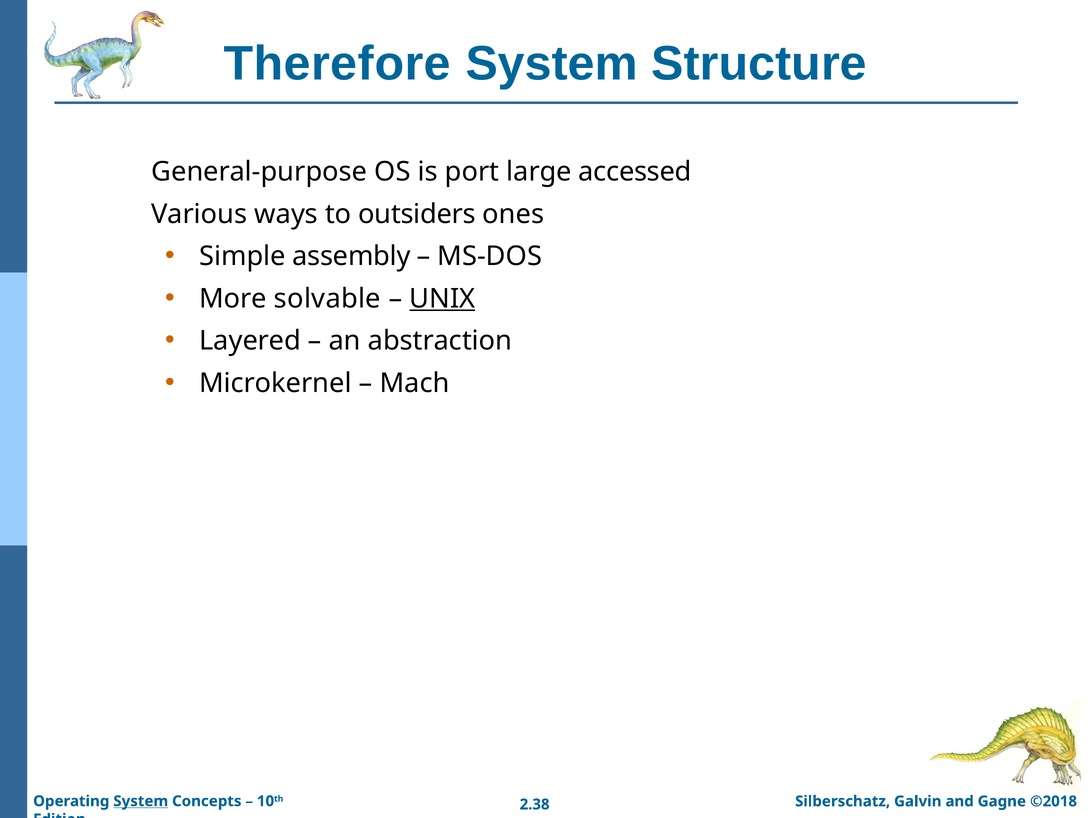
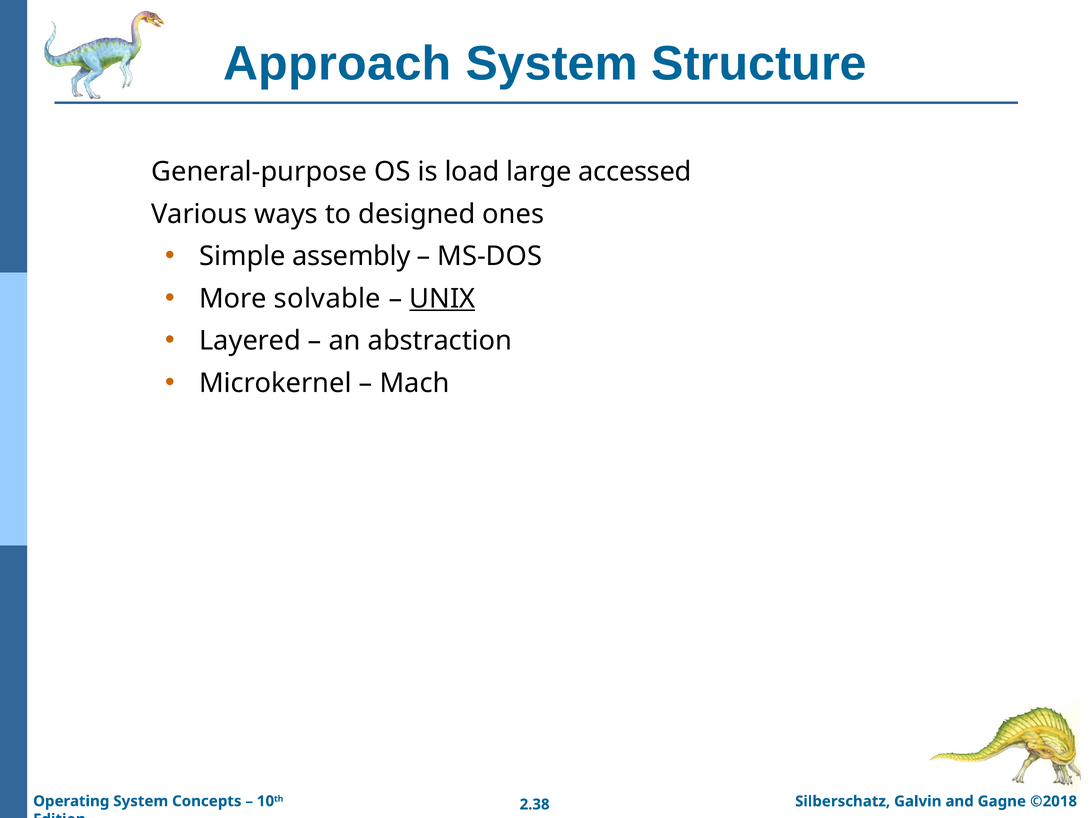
Therefore: Therefore -> Approach
port: port -> load
outsiders: outsiders -> designed
System at (141, 801) underline: present -> none
